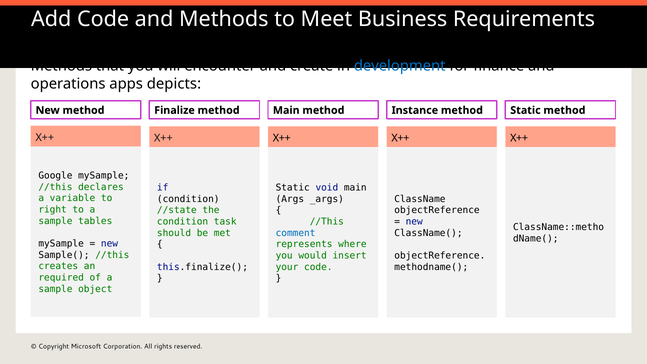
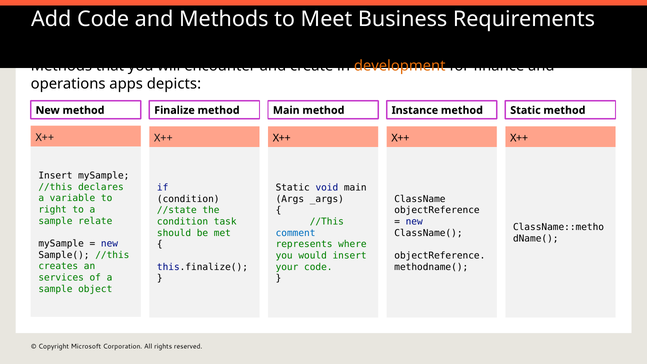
development colour: blue -> orange
Google at (55, 176): Google -> Insert
tables: tables -> relate
required: required -> services
